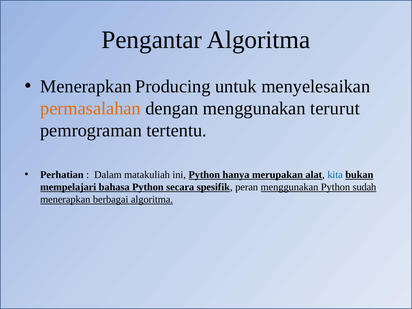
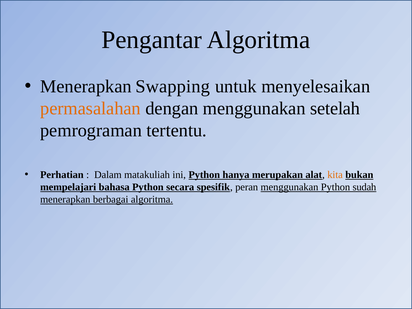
Producing: Producing -> Swapping
terurut: terurut -> setelah
kita colour: blue -> orange
